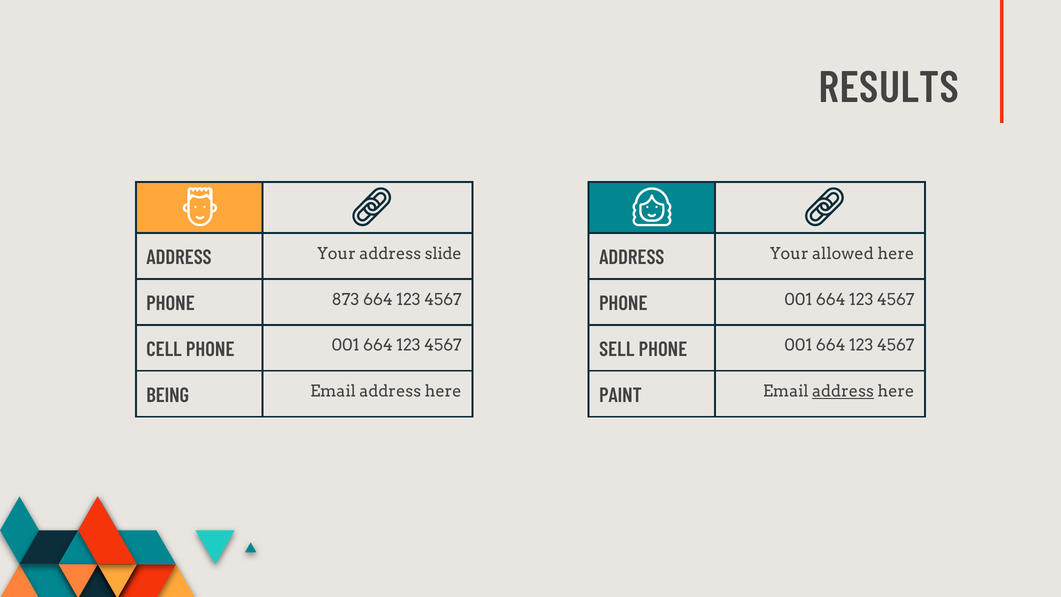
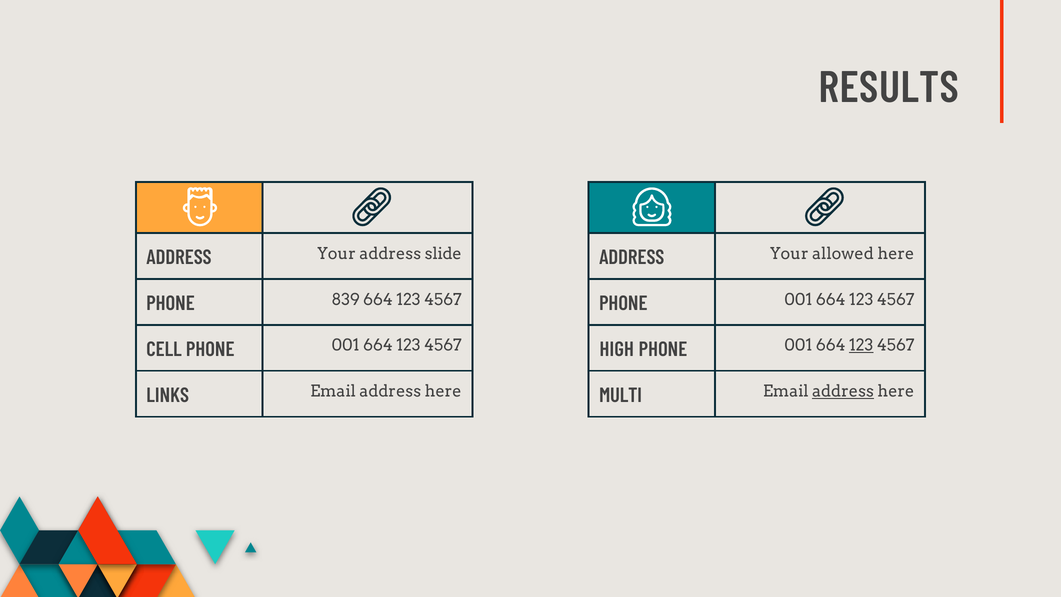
873: 873 -> 839
SELL: SELL -> HIGH
123 at (861, 346) underline: none -> present
BEING: BEING -> LINKS
PAINT: PAINT -> MULTI
